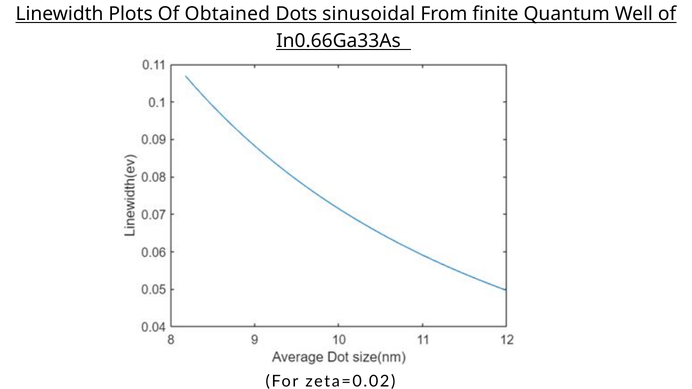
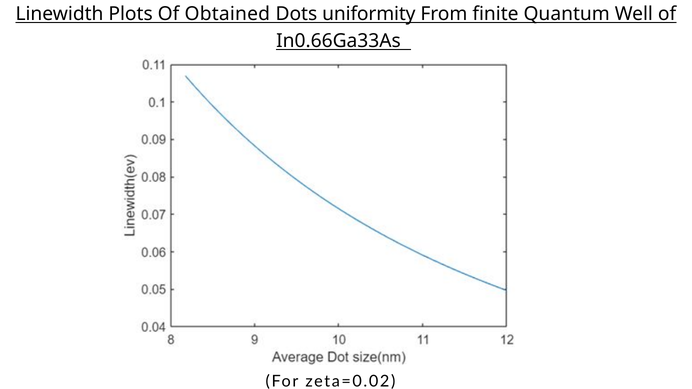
sinusoidal: sinusoidal -> uniformity
